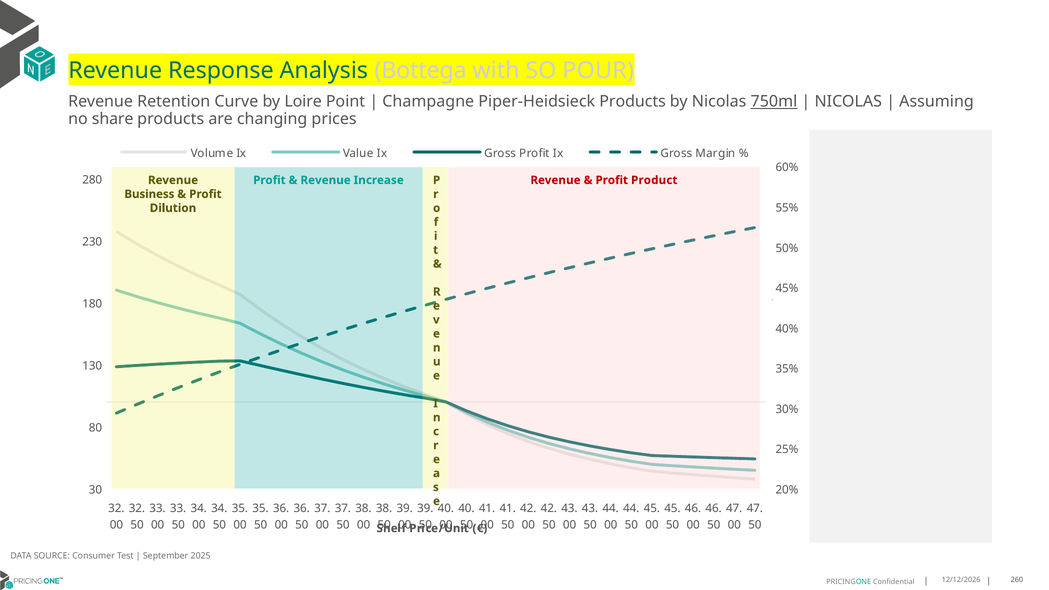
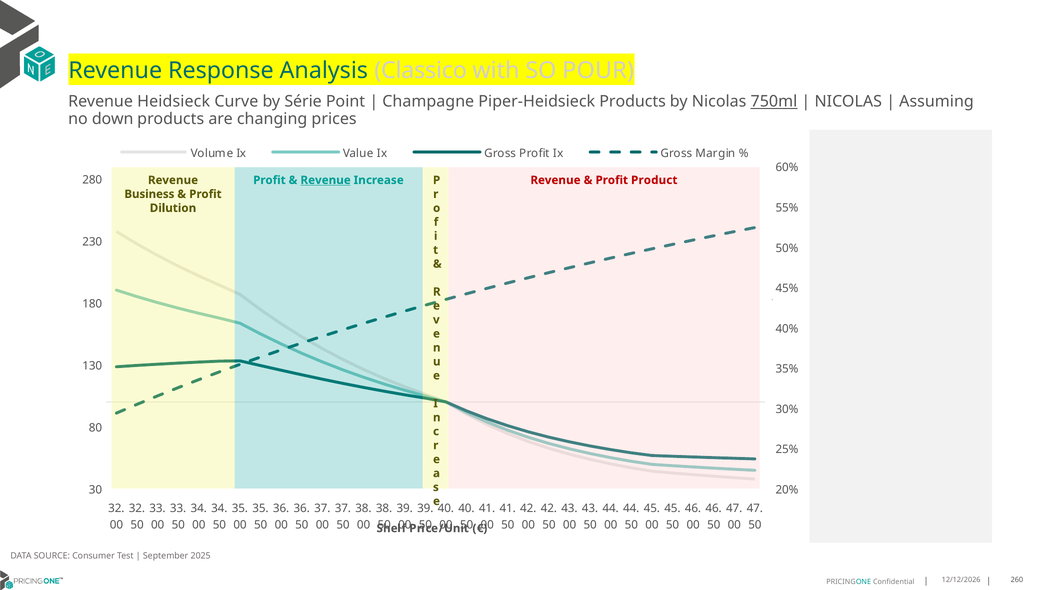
Bottega: Bottega -> Classico
Retention: Retention -> Heidsieck
Loire: Loire -> Série
share: share -> down
Revenue at (326, 180) underline: none -> present
